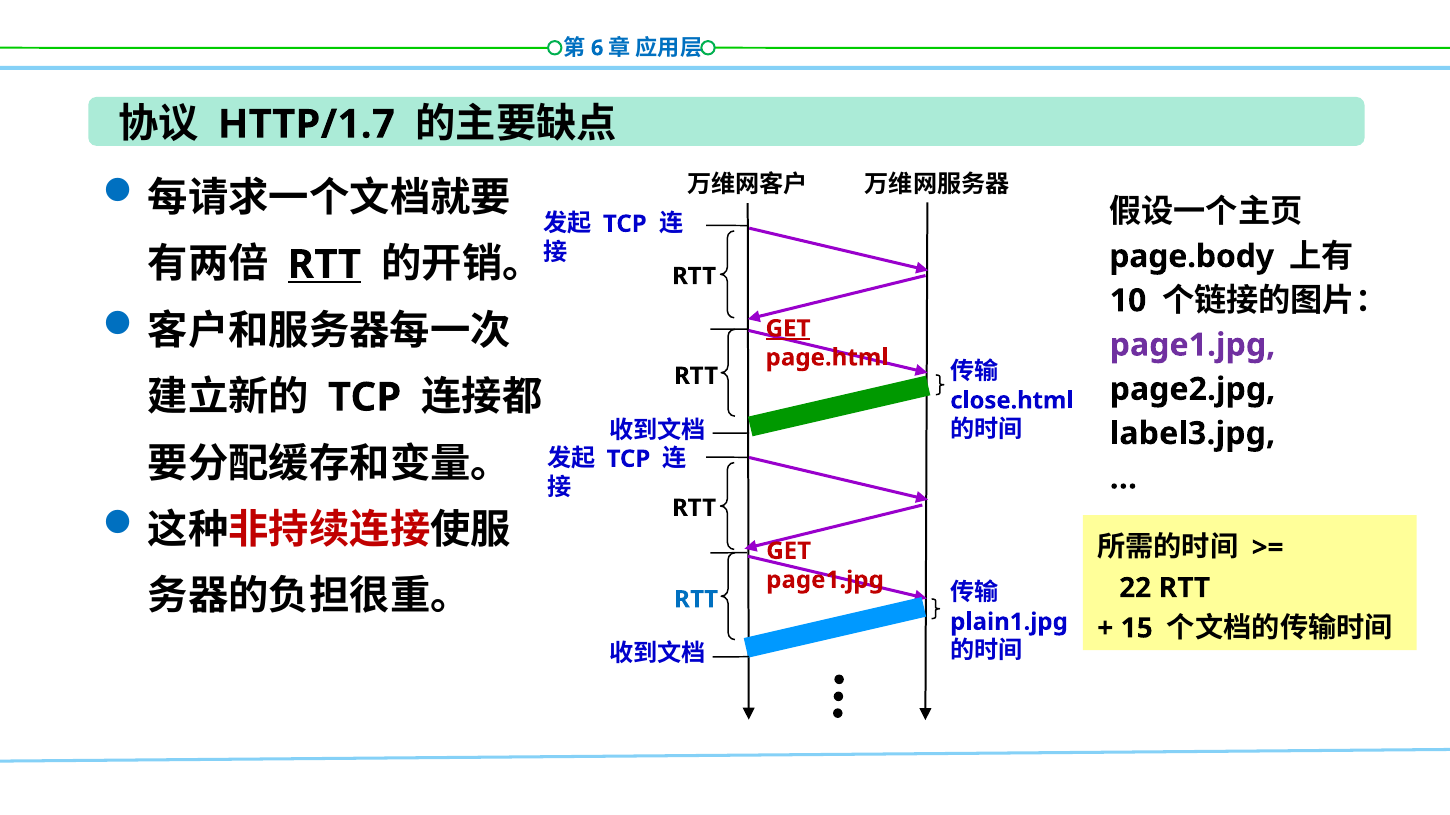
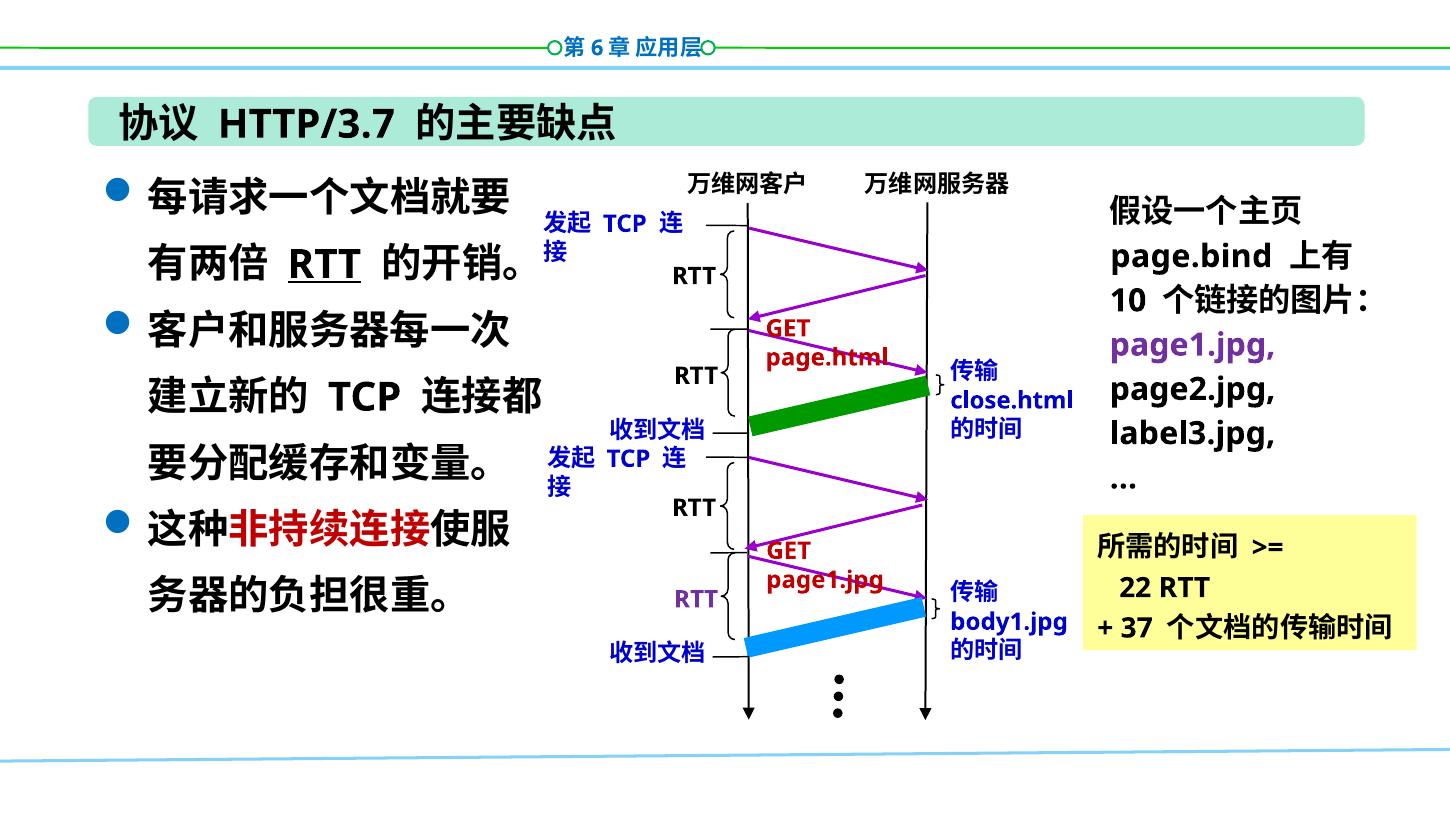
HTTP/1.7: HTTP/1.7 -> HTTP/3.7
page.body: page.body -> page.bind
GET at (788, 329) underline: present -> none
RTT at (696, 600) colour: blue -> purple
plain1.jpg: plain1.jpg -> body1.jpg
15: 15 -> 37
